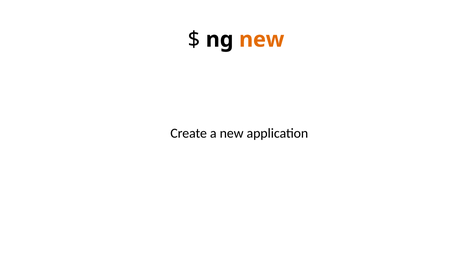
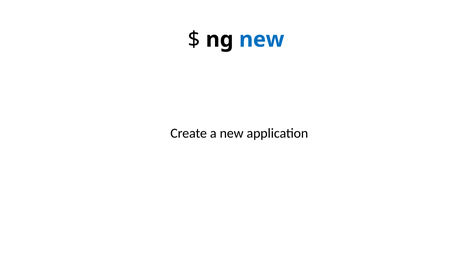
new at (262, 40) colour: orange -> blue
